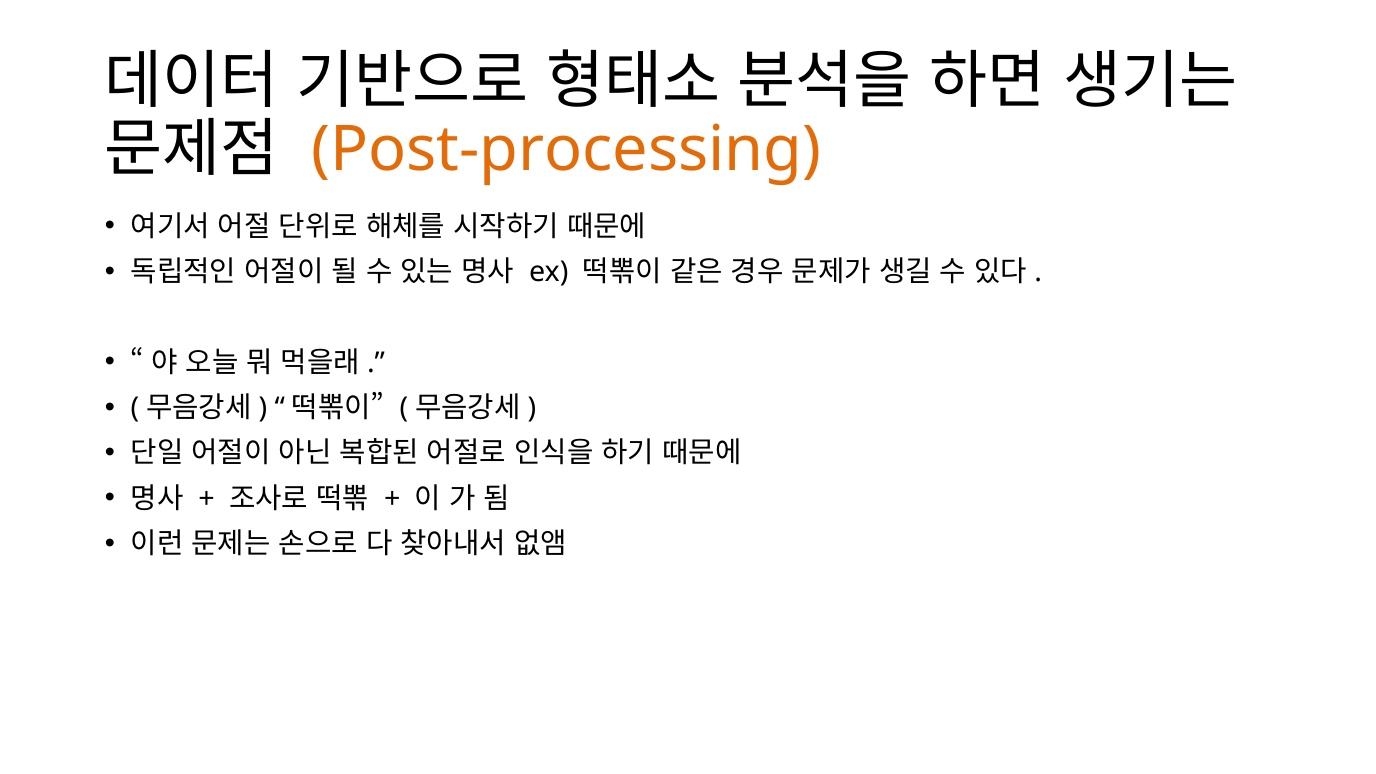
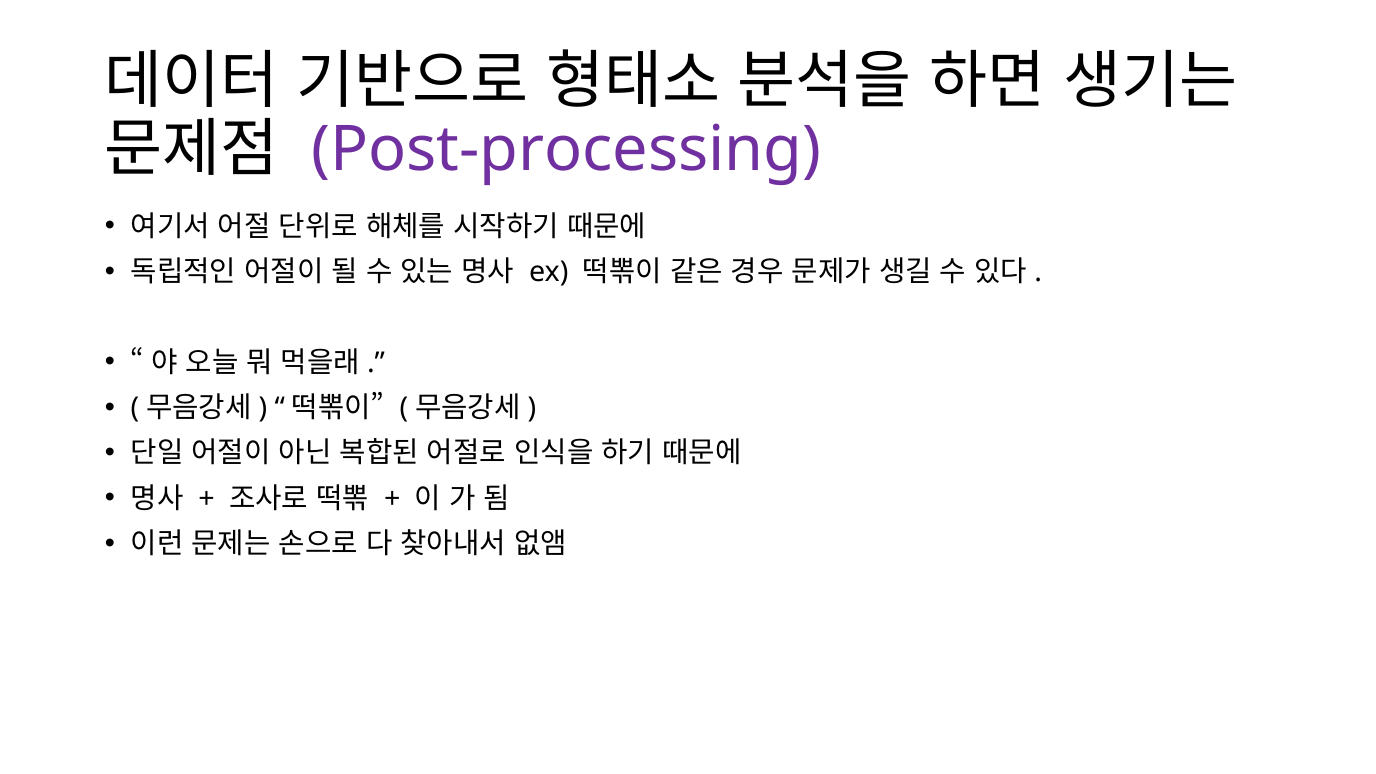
Post-processing colour: orange -> purple
